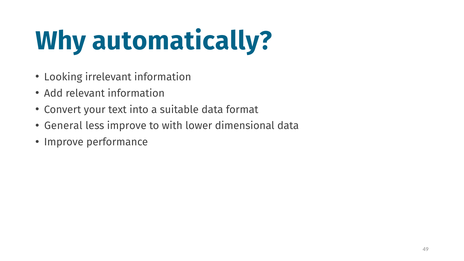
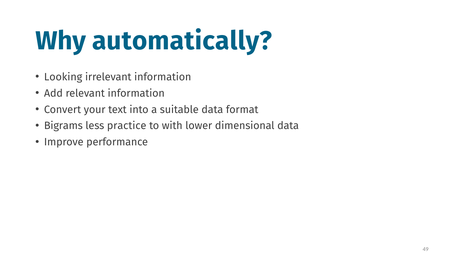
General: General -> Bigrams
less improve: improve -> practice
